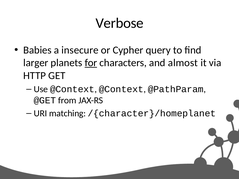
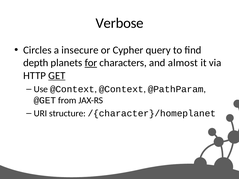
Babies: Babies -> Circles
larger: larger -> depth
GET underline: none -> present
matching: matching -> structure
